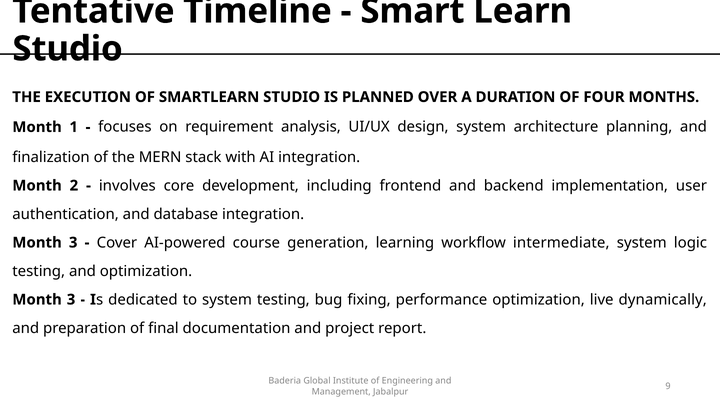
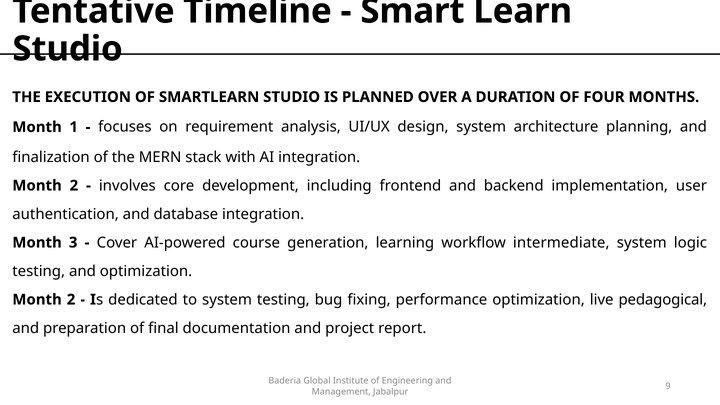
3 at (71, 300): 3 -> 2
dynamically: dynamically -> pedagogical
